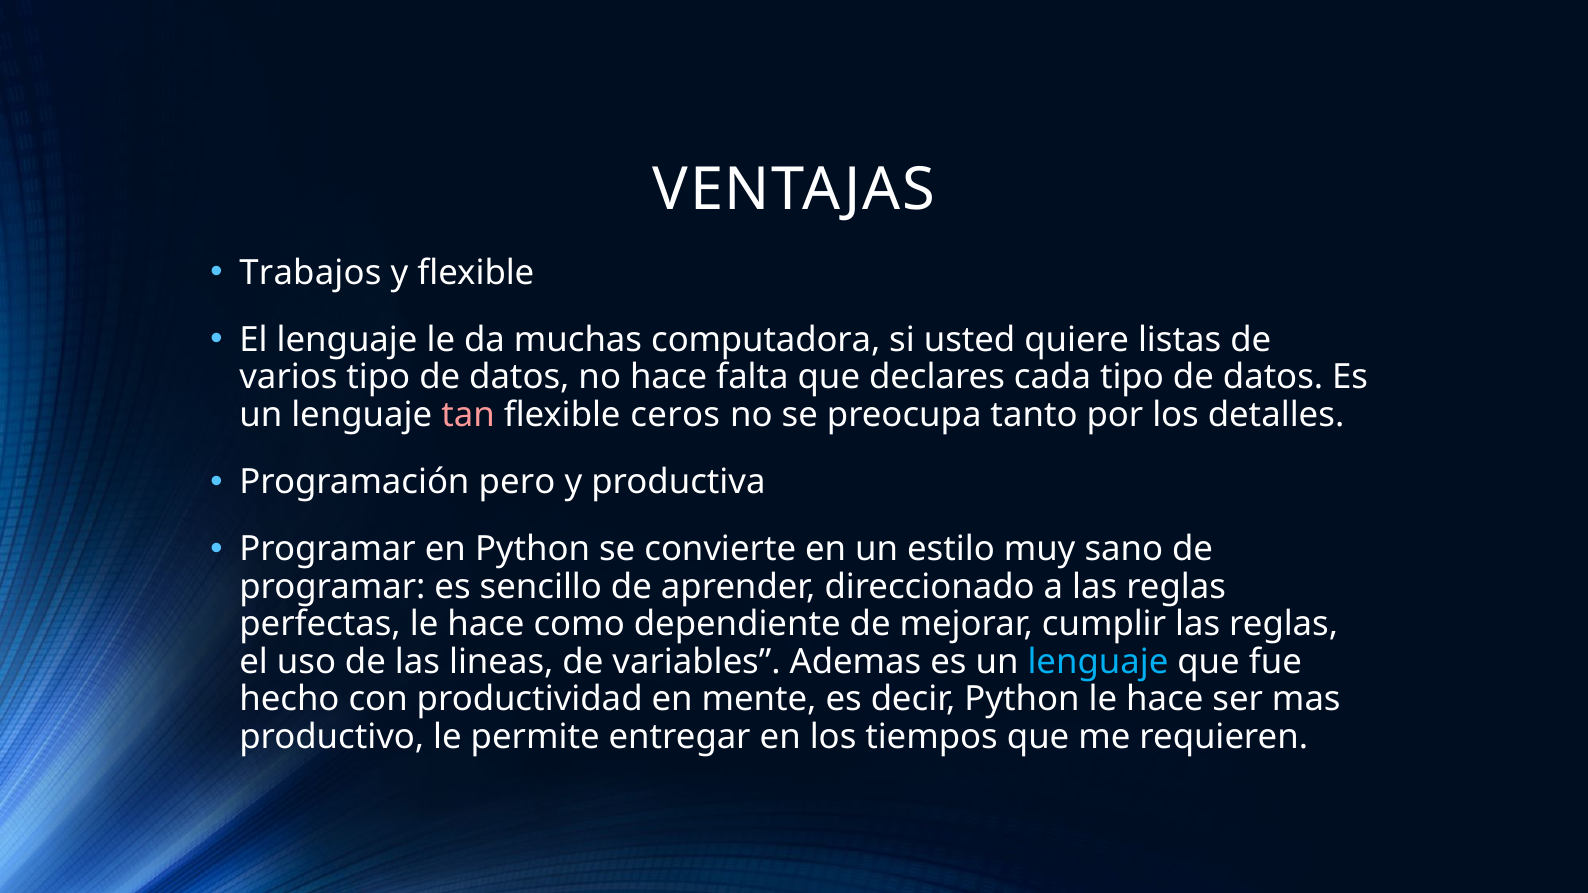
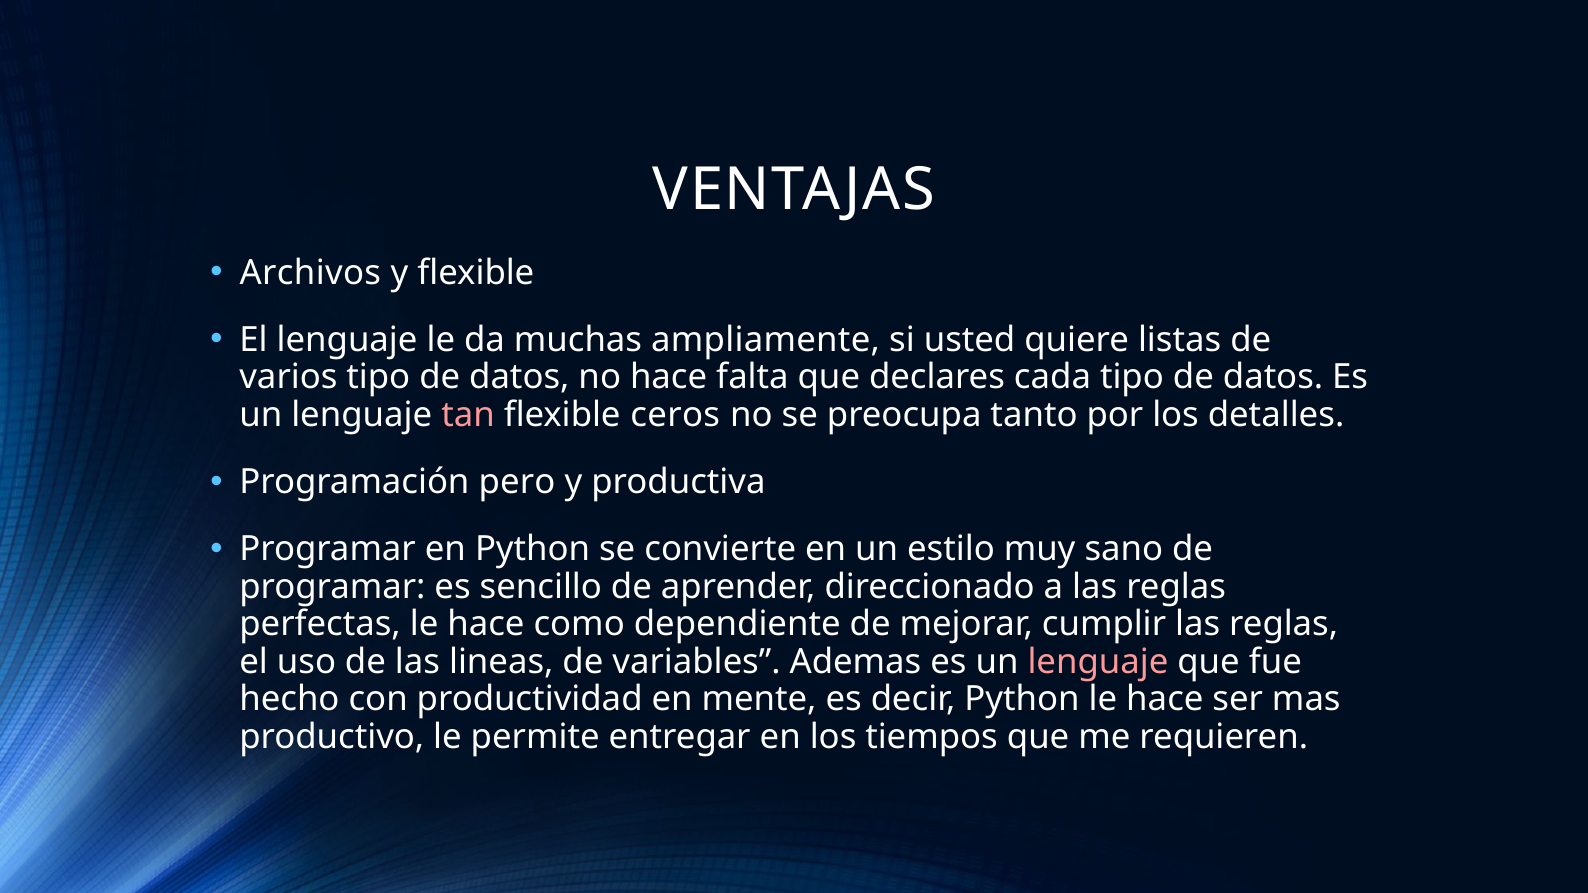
Trabajos: Trabajos -> Archivos
computadora: computadora -> ampliamente
lenguaje at (1098, 662) colour: light blue -> pink
